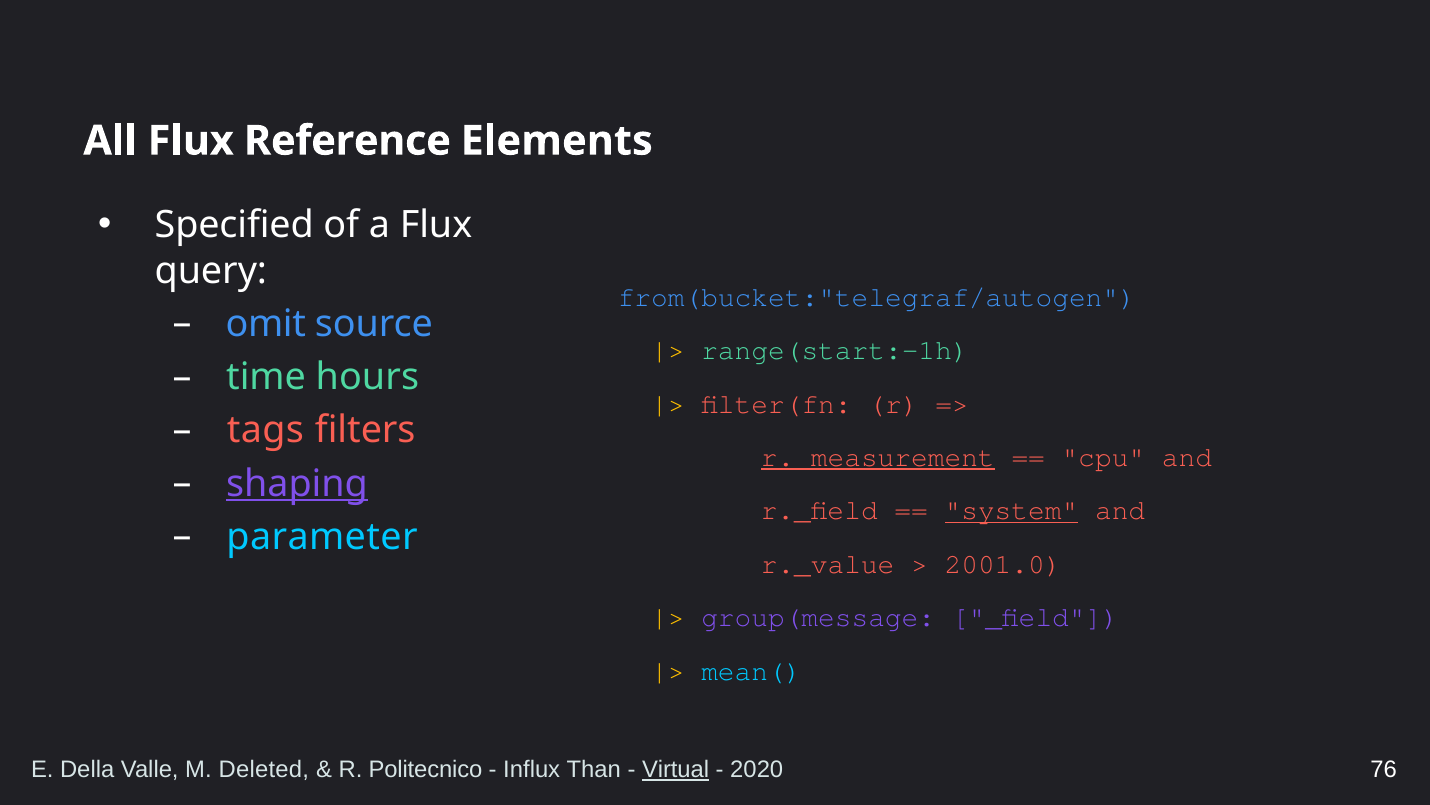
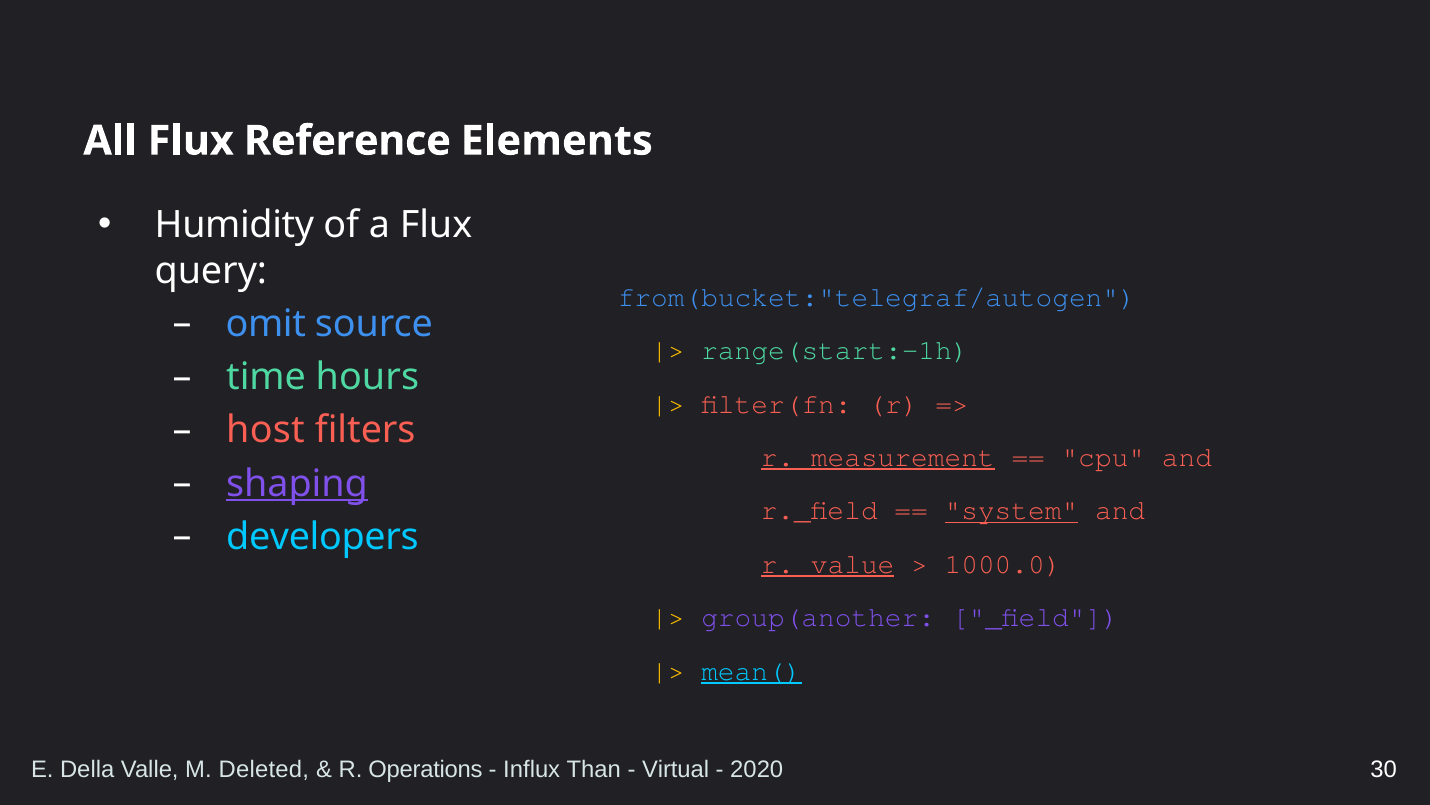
Specified: Specified -> Humidity
tags: tags -> host
parameter: parameter -> developers
r._value underline: none -> present
2001.0: 2001.0 -> 1000.0
group(message: group(message -> group(another
mean( underline: none -> present
Politecnico: Politecnico -> Operations
Virtual underline: present -> none
76: 76 -> 30
